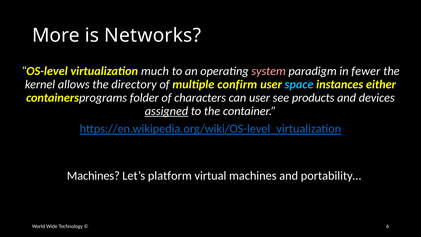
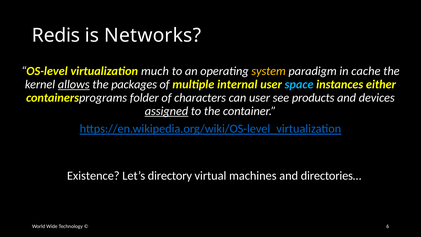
More: More -> Redis
system colour: pink -> yellow
fewer: fewer -> cache
allows underline: none -> present
directory: directory -> packages
confirm: confirm -> internal
Machines at (93, 176): Machines -> Existence
platform: platform -> directory
portability…: portability… -> directories…
